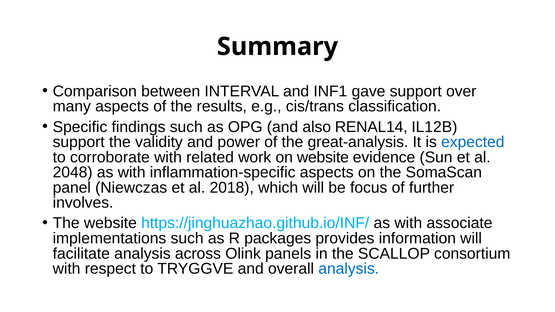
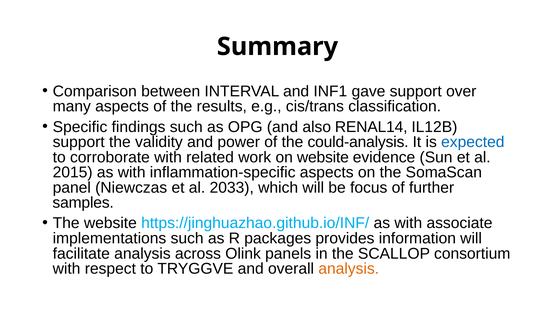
great-analysis: great-analysis -> could-analysis
2048: 2048 -> 2015
2018: 2018 -> 2033
involves: involves -> samples
analysis at (349, 269) colour: blue -> orange
